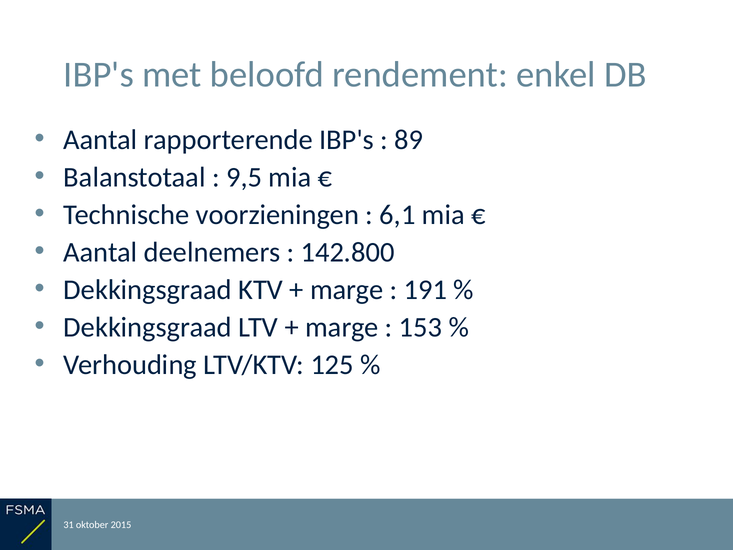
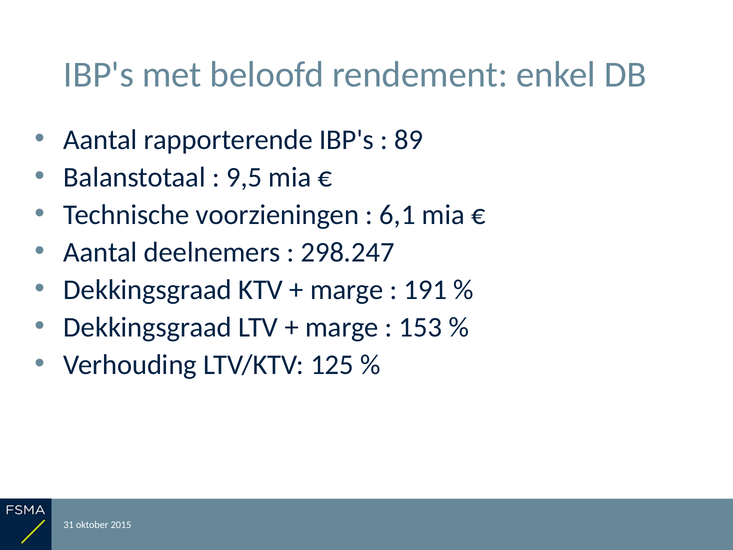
142.800: 142.800 -> 298.247
